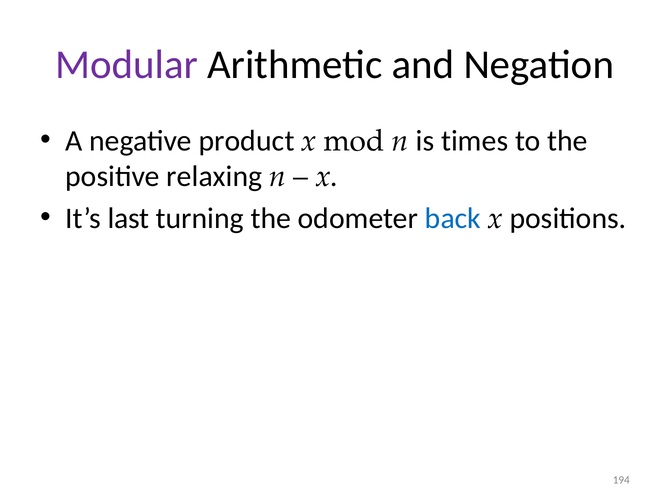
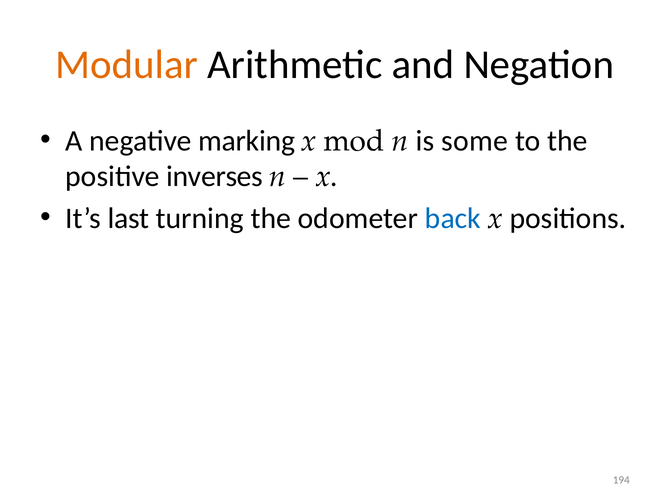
Modular colour: purple -> orange
product: product -> marking
times: times -> some
relaxing: relaxing -> inverses
